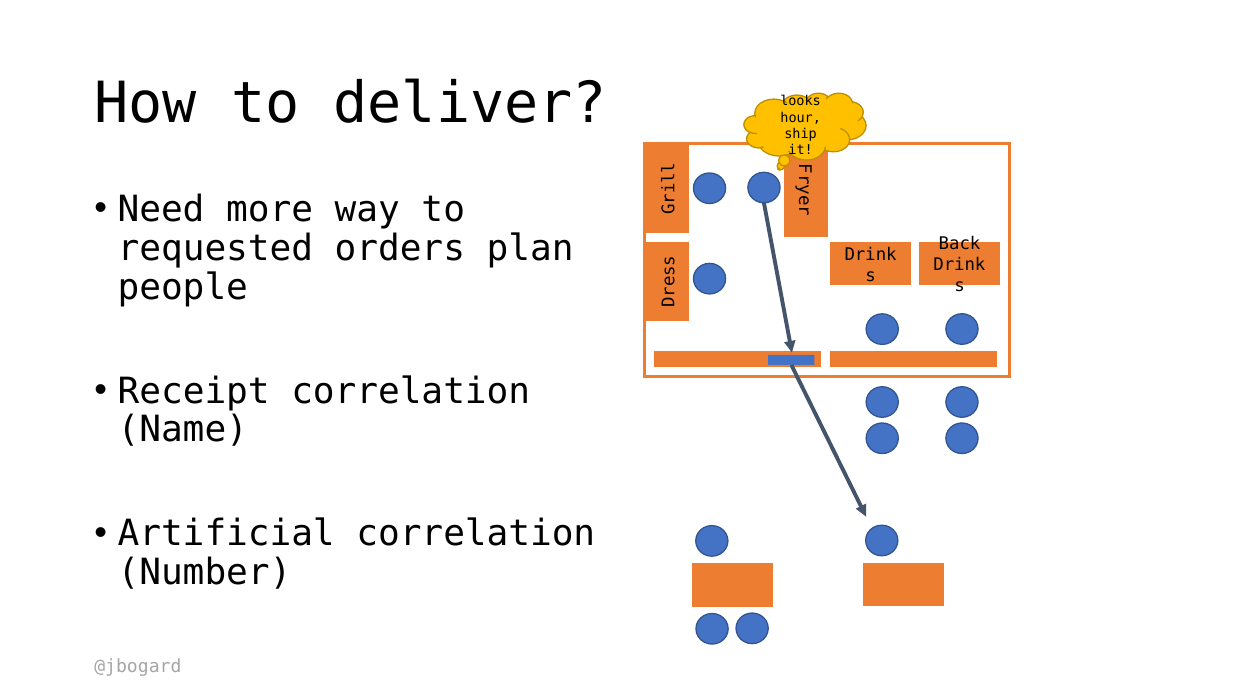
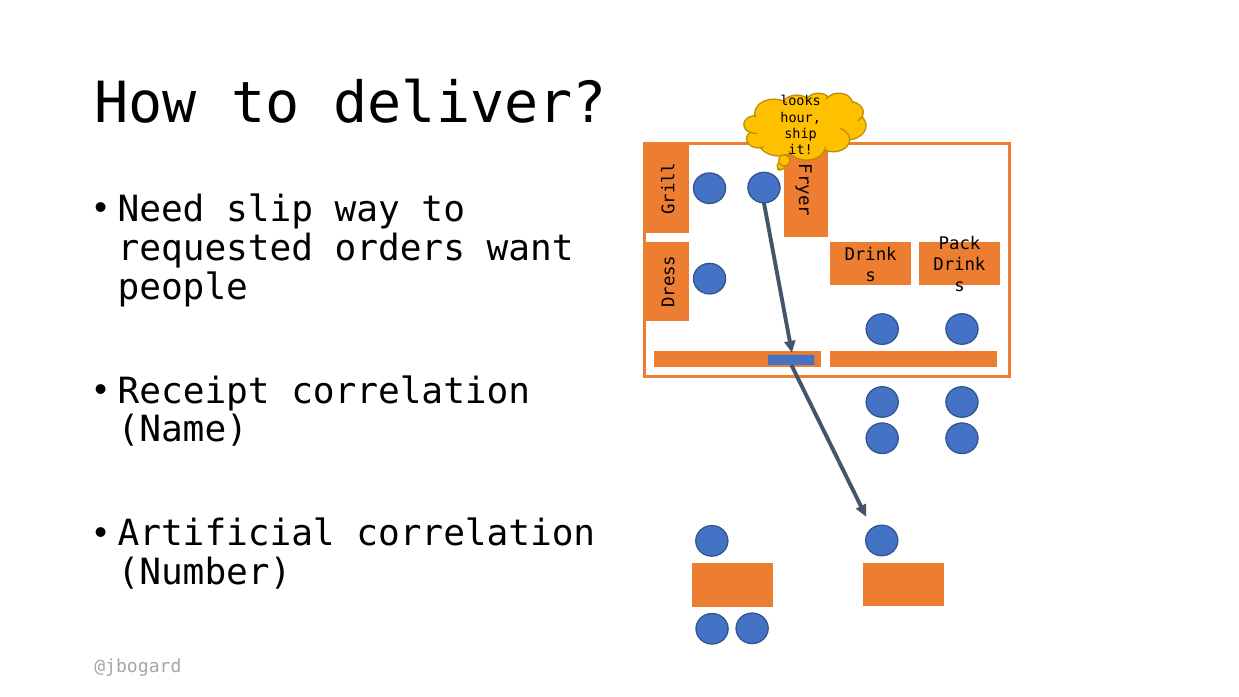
more: more -> slip
plan: plan -> want
Back: Back -> Pack
